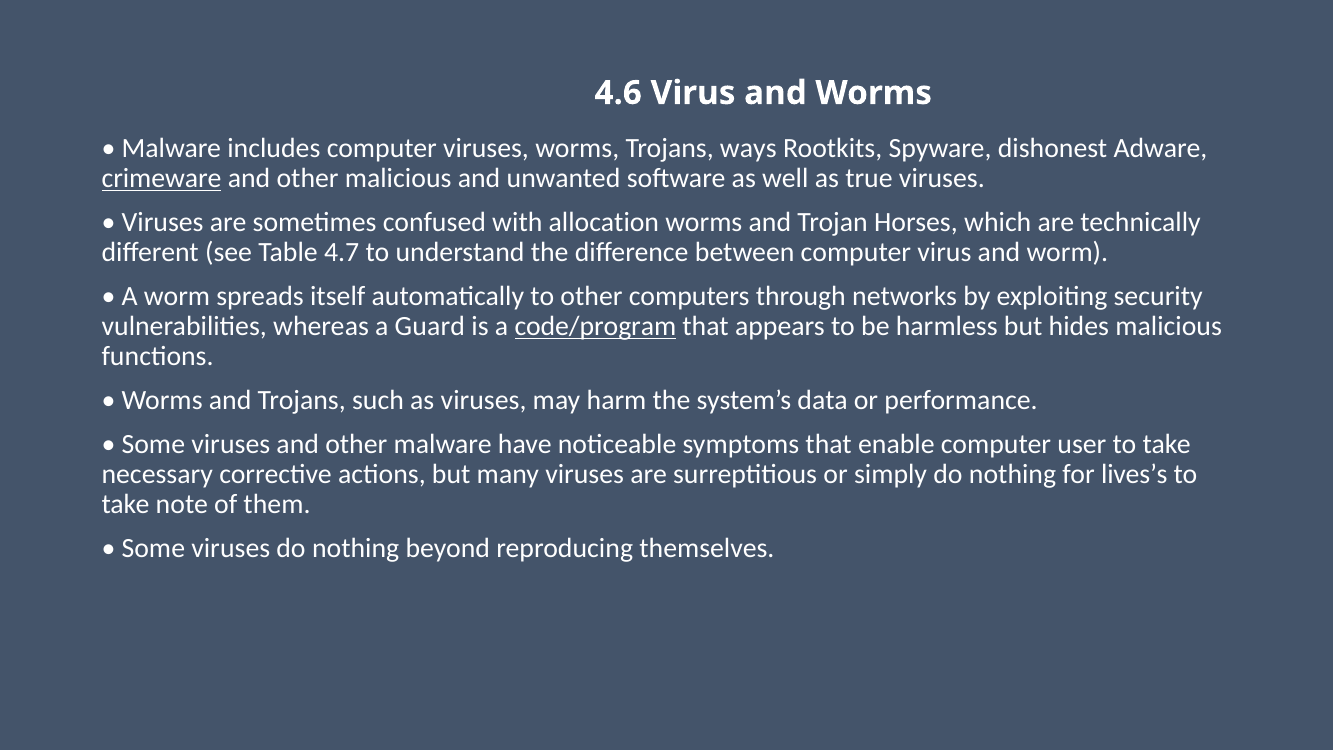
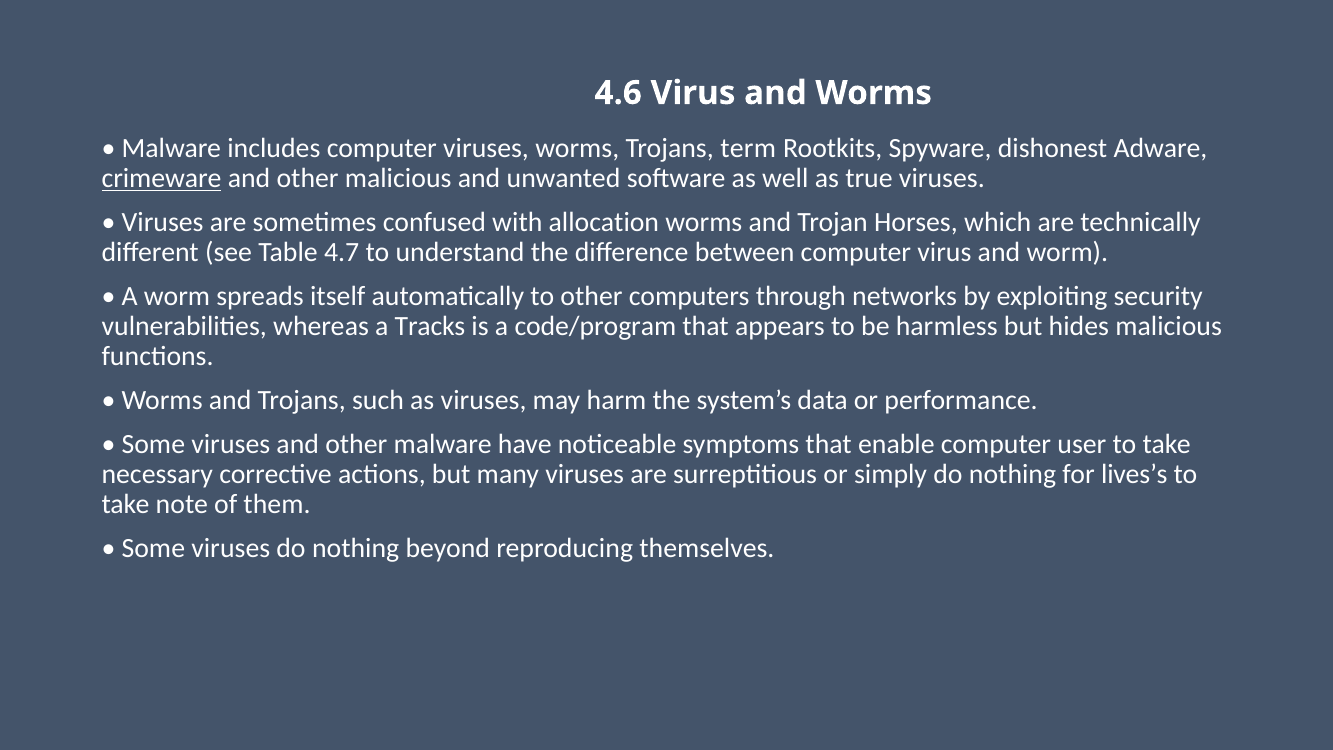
ways: ways -> term
Guard: Guard -> Tracks
code/program underline: present -> none
